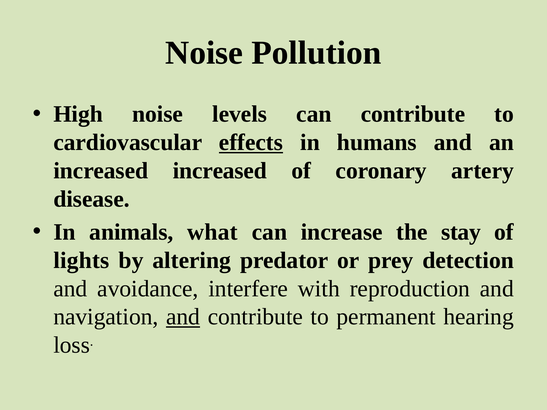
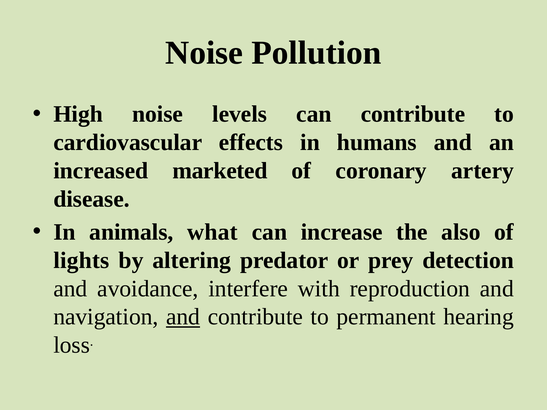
effects underline: present -> none
increased increased: increased -> marketed
stay: stay -> also
